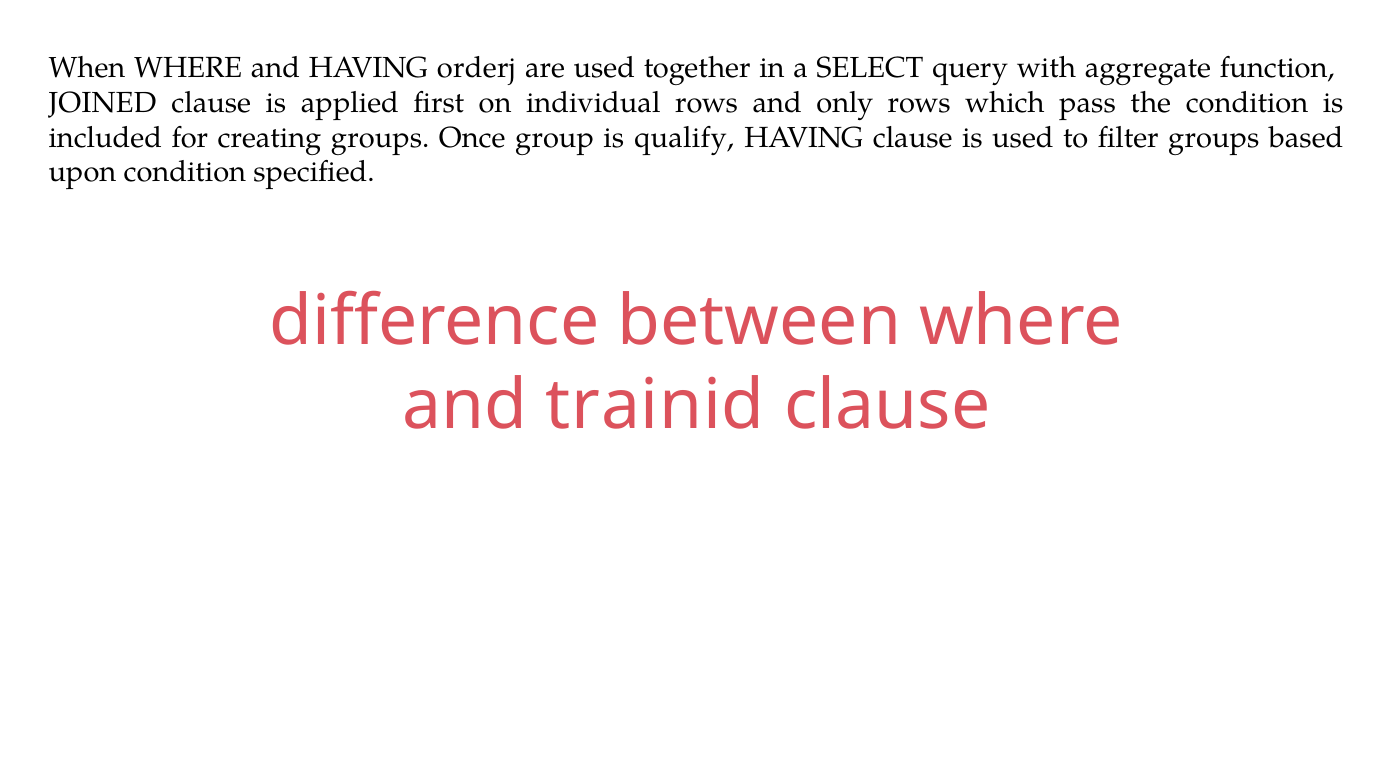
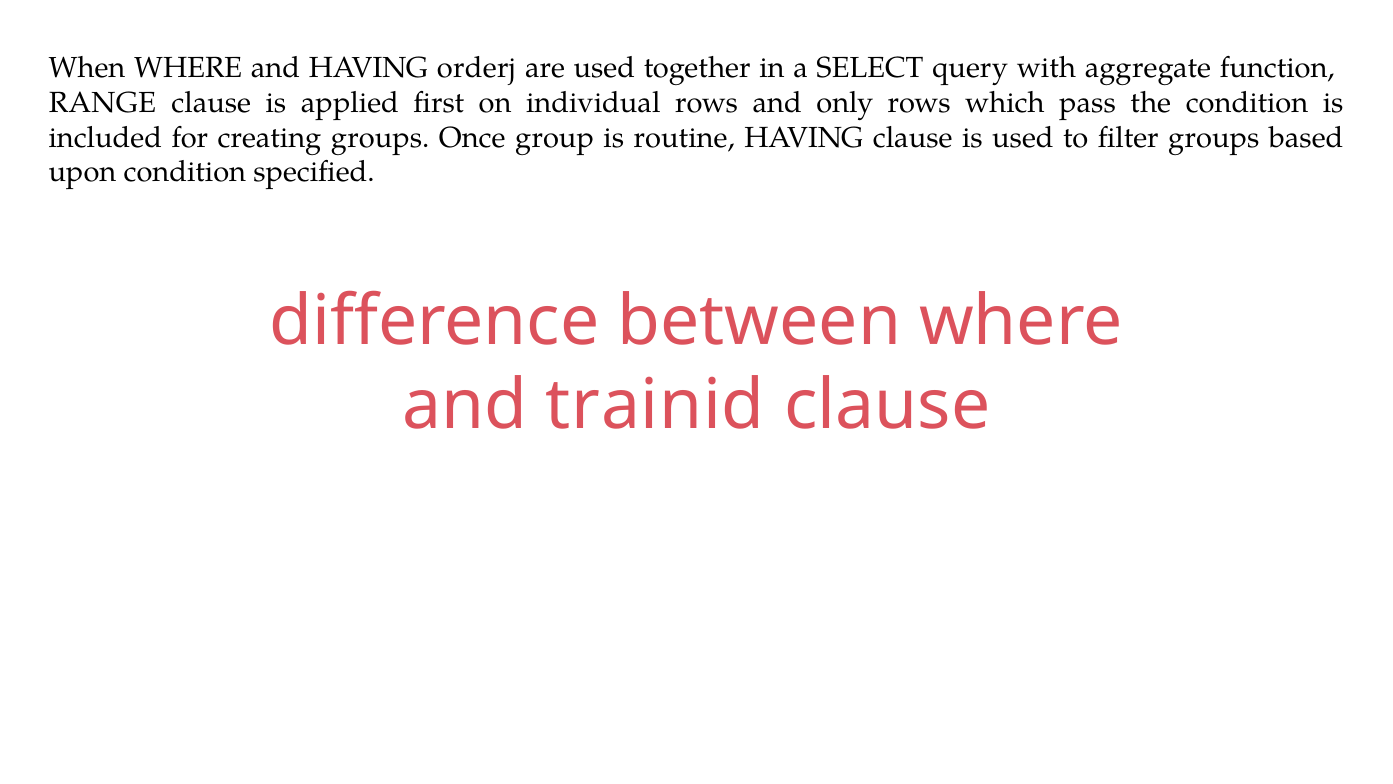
JOINED: JOINED -> RANGE
qualify: qualify -> routine
